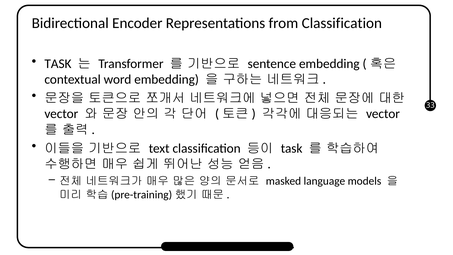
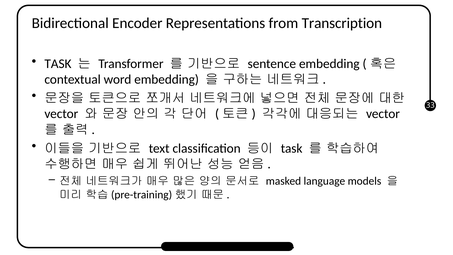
from Classification: Classification -> Transcription
